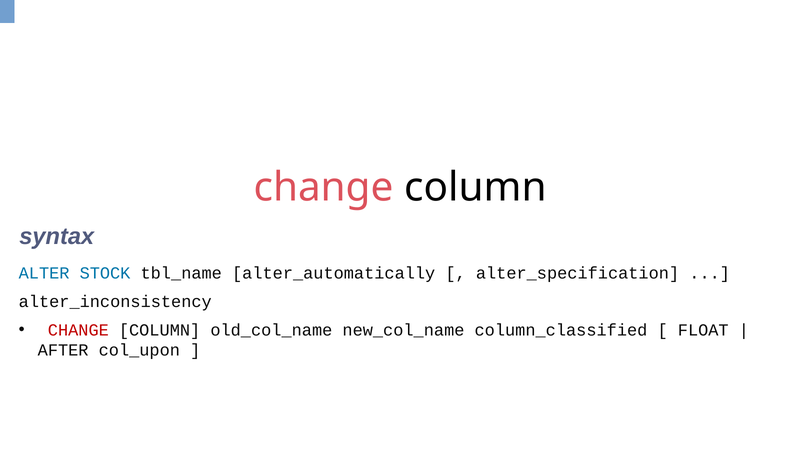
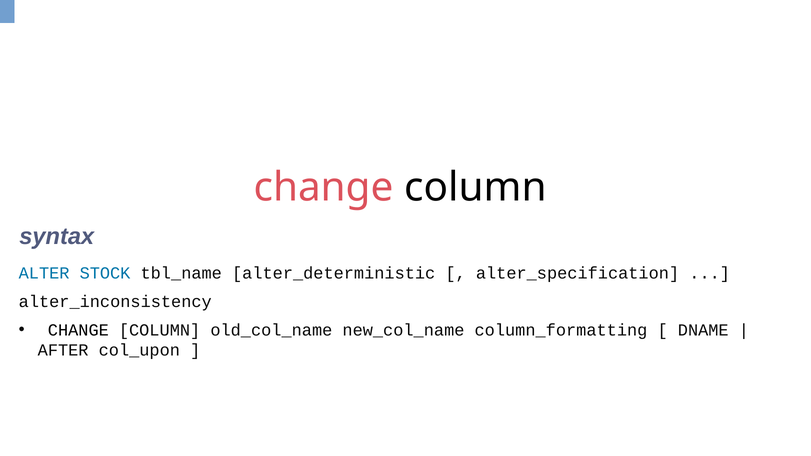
alter_automatically: alter_automatically -> alter_deterministic
CHANGE at (78, 330) colour: red -> black
column_classified: column_classified -> column_formatting
FLOAT: FLOAT -> DNAME
